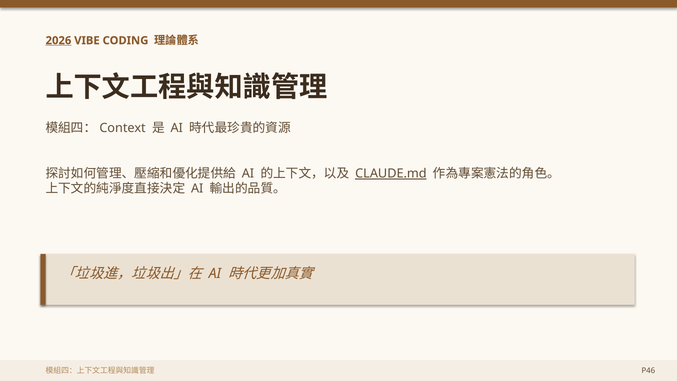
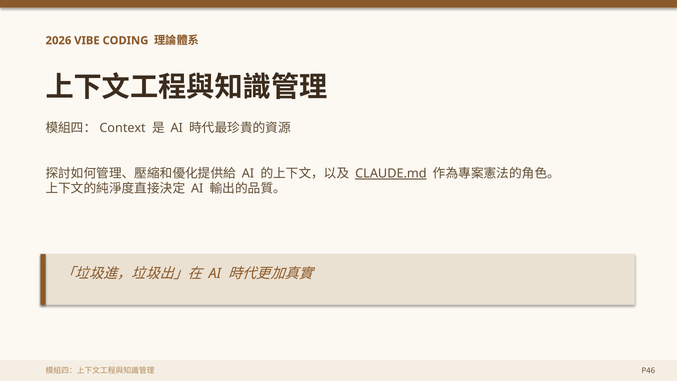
2026 underline: present -> none
